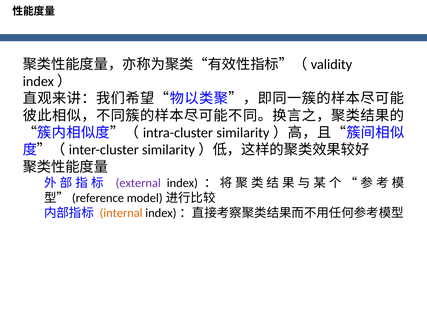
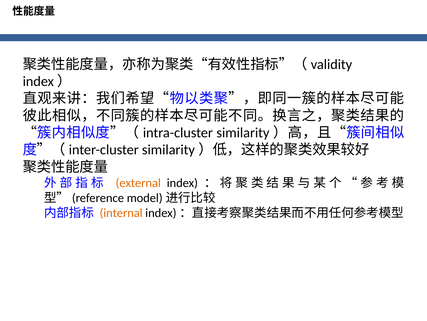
external colour: purple -> orange
